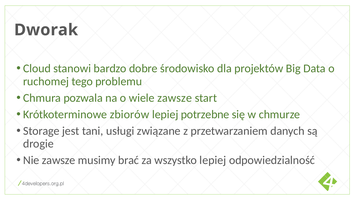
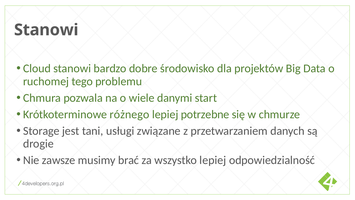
Dworak at (46, 30): Dworak -> Stanowi
wiele zawsze: zawsze -> danymi
zbiorów: zbiorów -> różnego
